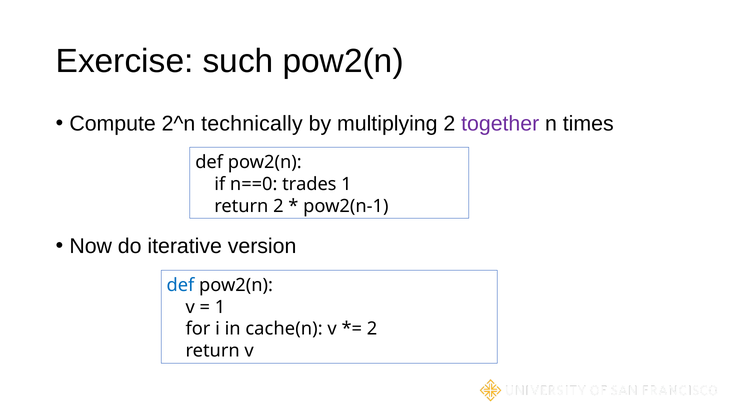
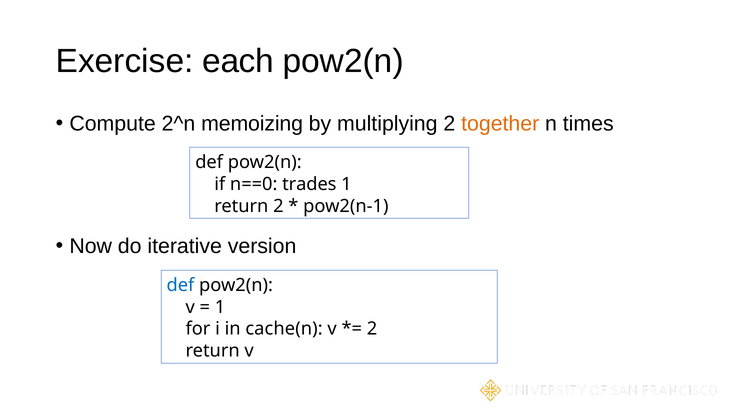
such: such -> each
technically: technically -> memoizing
together colour: purple -> orange
